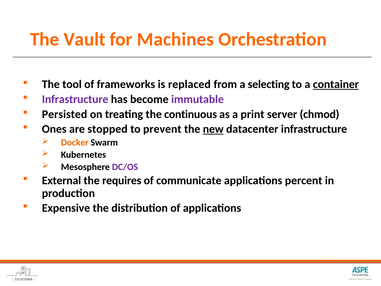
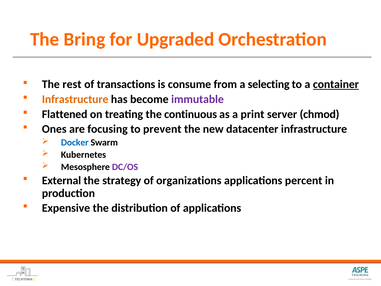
Vault: Vault -> Bring
Machines: Machines -> Upgraded
tool: tool -> rest
frameworks: frameworks -> transactions
replaced: replaced -> consume
Infrastructure at (75, 99) colour: purple -> orange
Persisted: Persisted -> Flattened
stopped: stopped -> focusing
new underline: present -> none
Docker colour: orange -> blue
requires: requires -> strategy
communicate: communicate -> organizations
